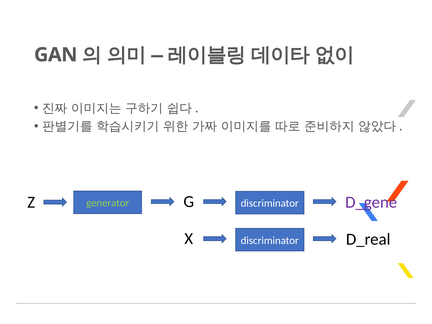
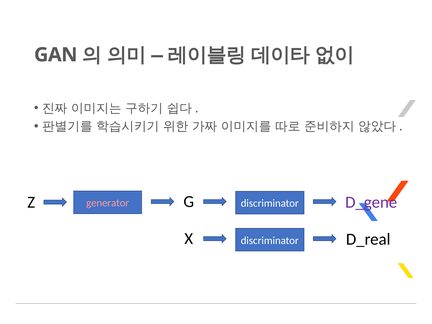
generator colour: light green -> pink
